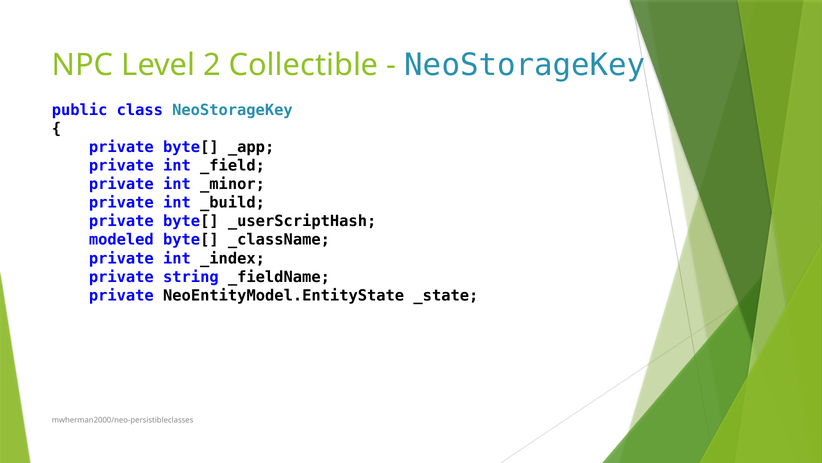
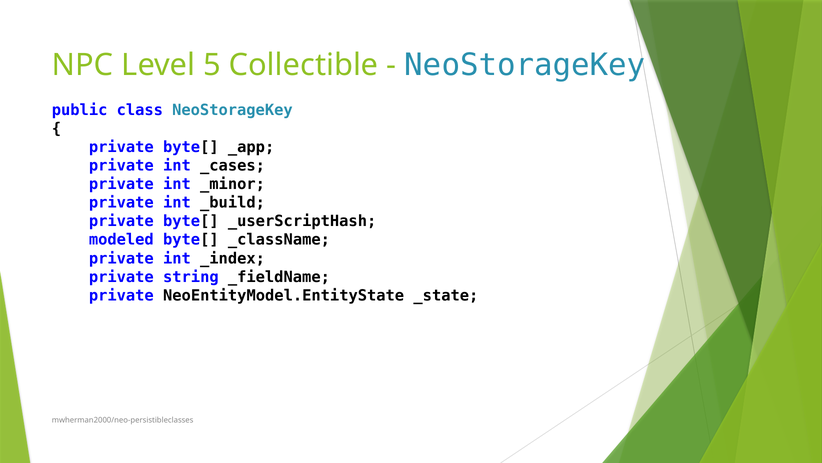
2: 2 -> 5
_field: _field -> _cases
